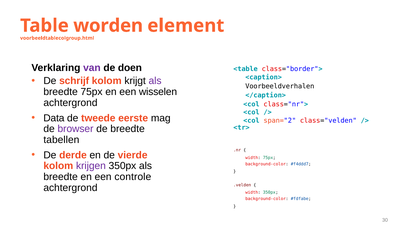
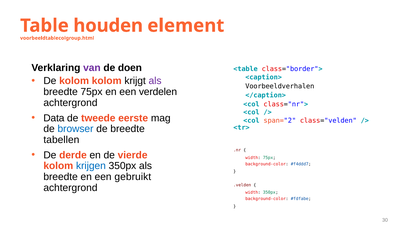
worden: worden -> houden
De schrijf: schrijf -> kolom
wisselen: wisselen -> verdelen
browser colour: purple -> blue
krijgen colour: purple -> blue
controle: controle -> gebruikt
